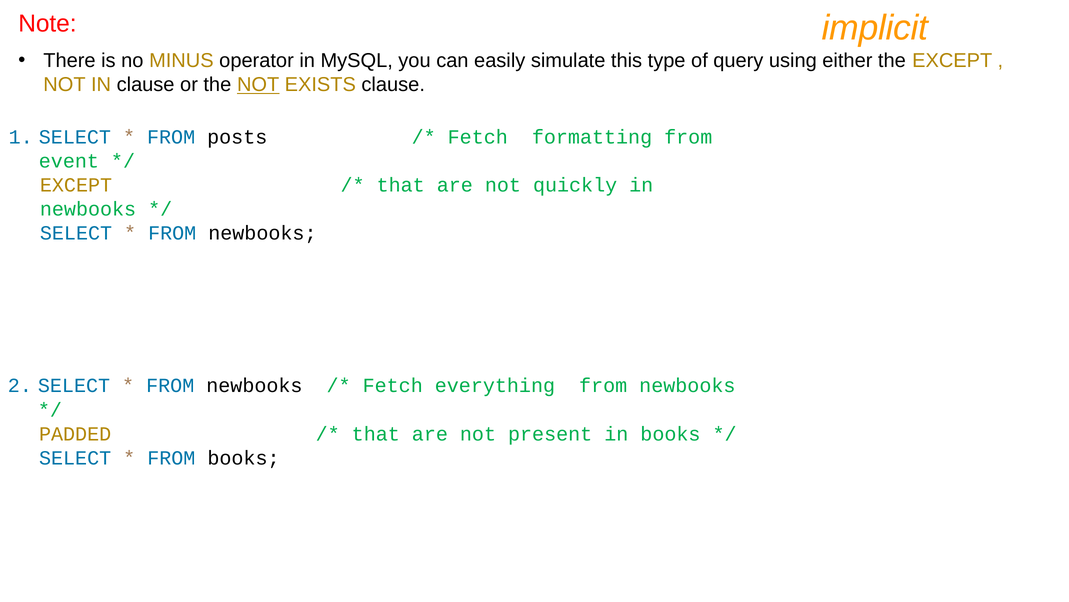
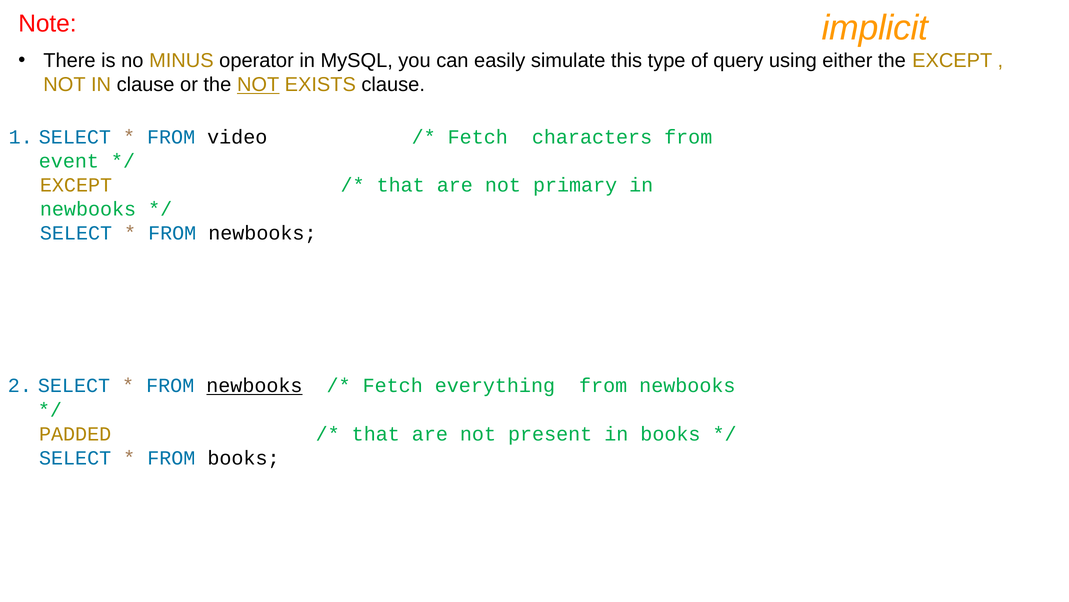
posts: posts -> video
formatting: formatting -> characters
quickly: quickly -> primary
newbooks at (254, 385) underline: none -> present
